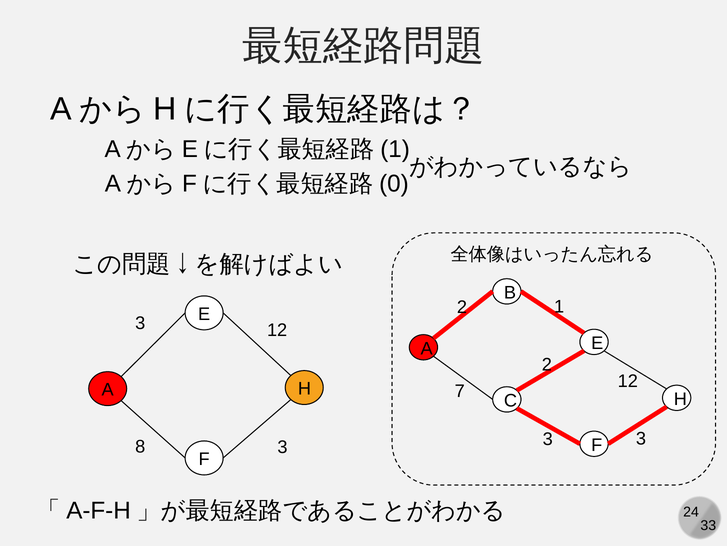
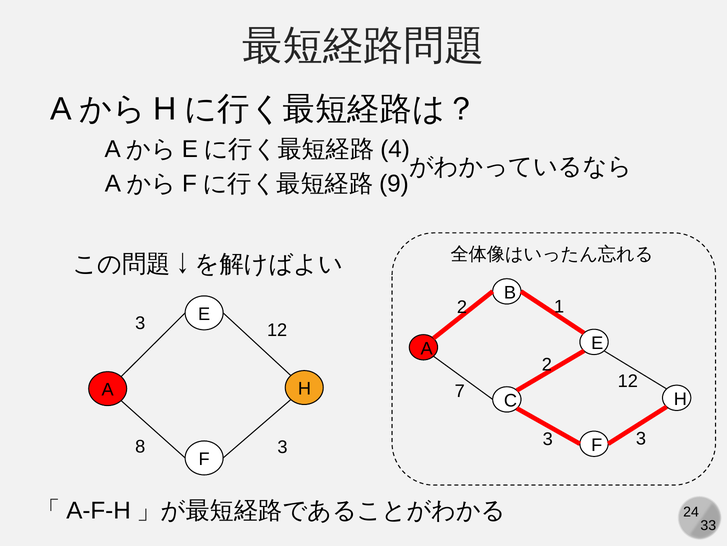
1 at (395, 149): 1 -> 4
0: 0 -> 9
